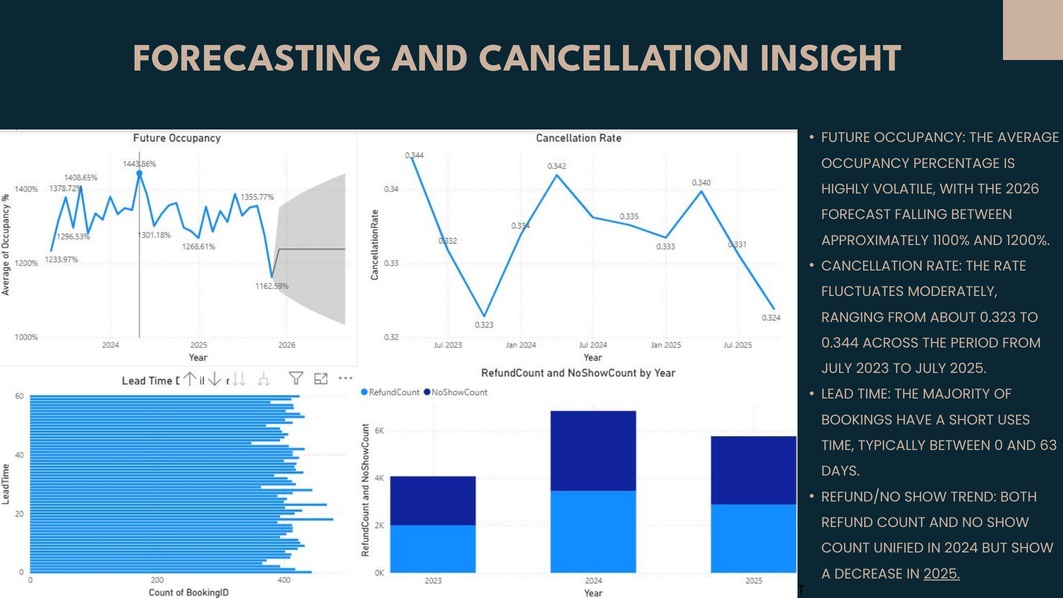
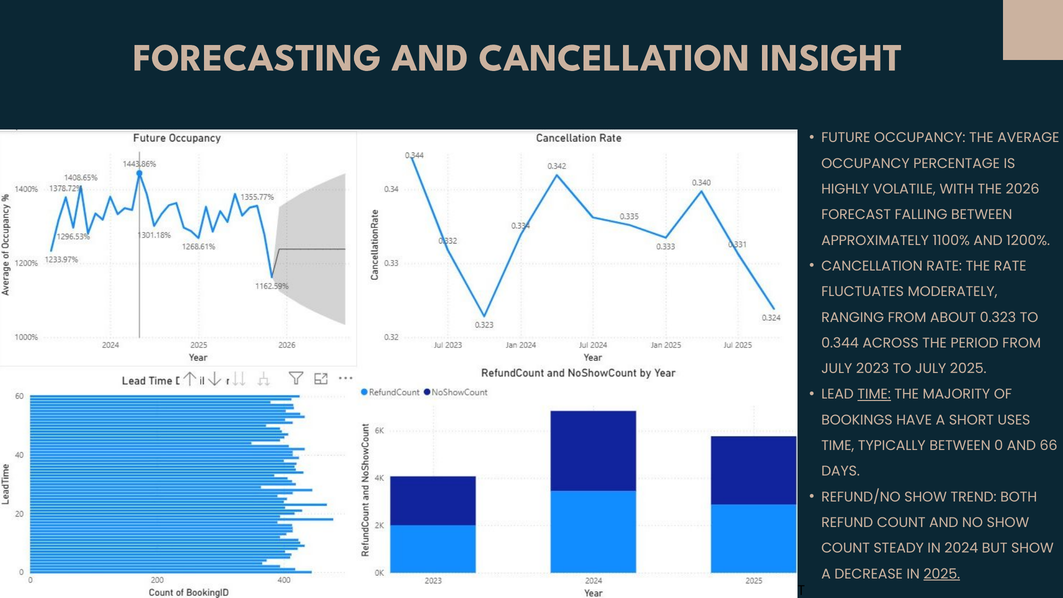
TIME at (874, 394) underline: none -> present
63: 63 -> 66
UNIFIED: UNIFIED -> STEADY
